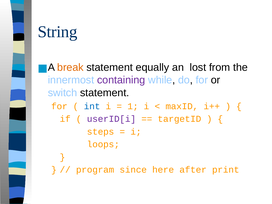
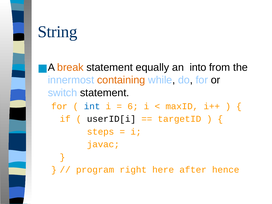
lost: lost -> into
containing colour: purple -> orange
1: 1 -> 6
userID[i colour: purple -> black
loops: loops -> javac
since: since -> right
print: print -> hence
